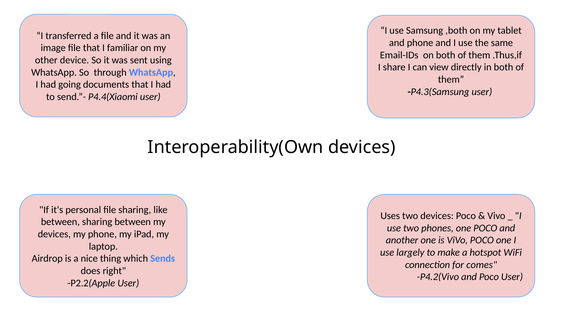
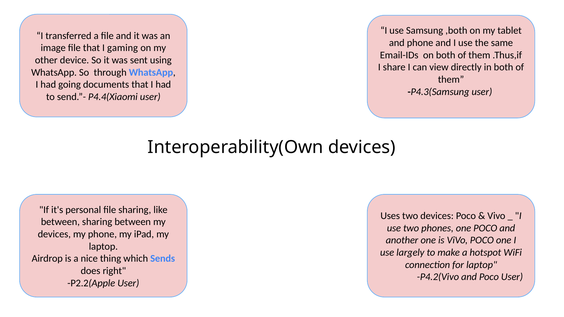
familiar: familiar -> gaming
for comes: comes -> laptop
